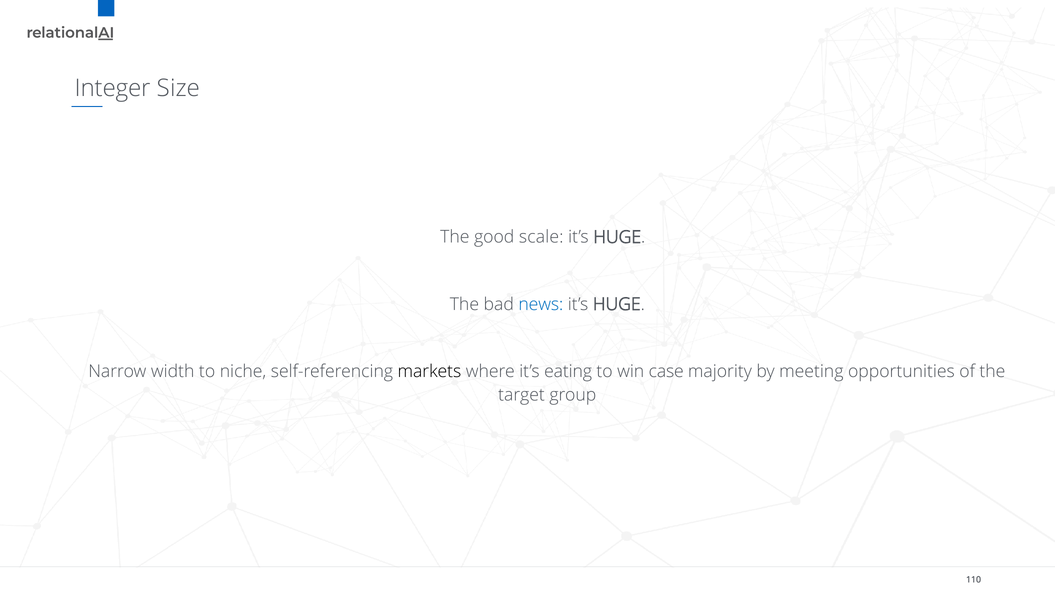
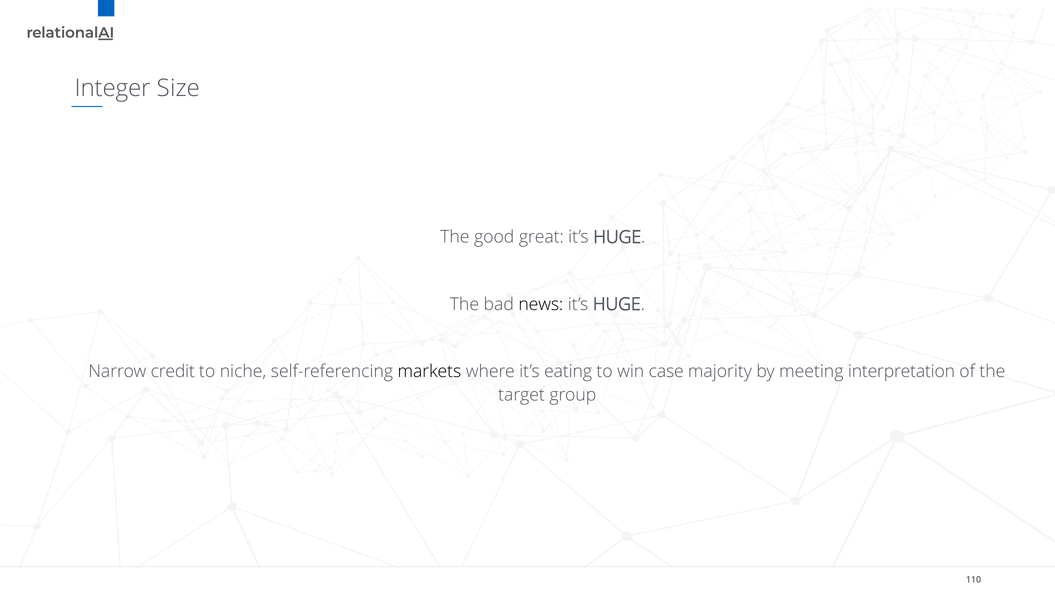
scale: scale -> great
news colour: blue -> black
width: width -> credit
opportunities: opportunities -> interpretation
